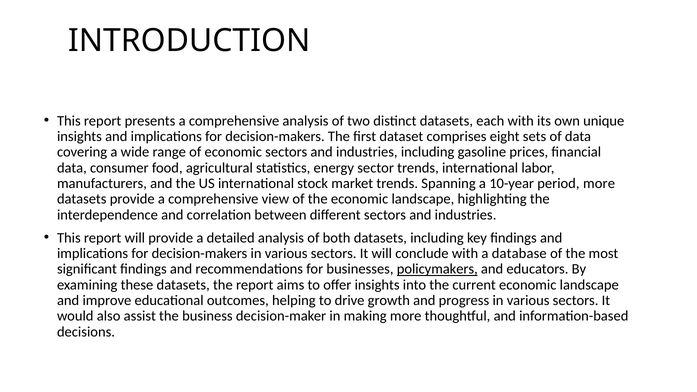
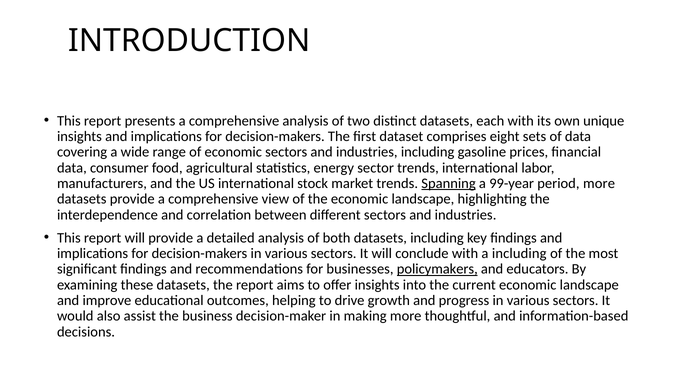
Spanning underline: none -> present
10-year: 10-year -> 99-year
a database: database -> including
